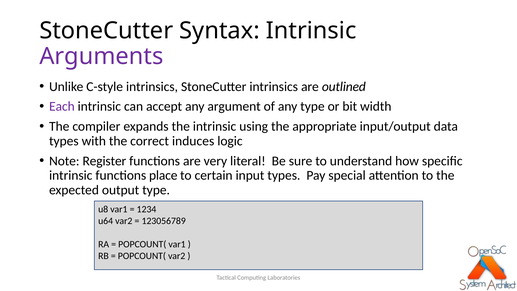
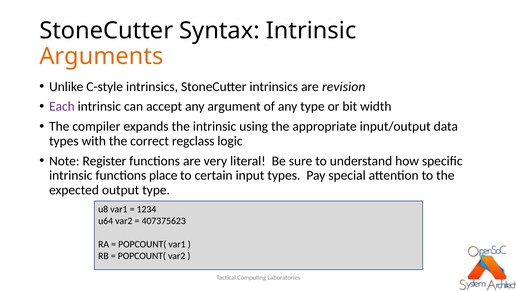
Arguments colour: purple -> orange
outlined: outlined -> revision
induces: induces -> regclass
123056789: 123056789 -> 407375623
